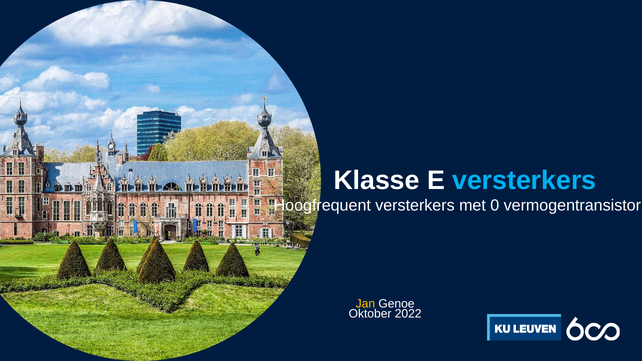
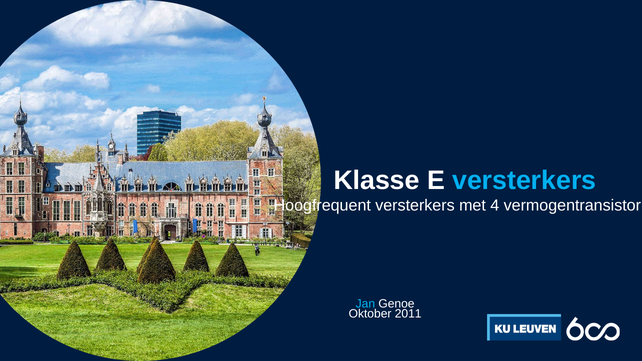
0: 0 -> 4
Jan colour: yellow -> light blue
2022: 2022 -> 2011
